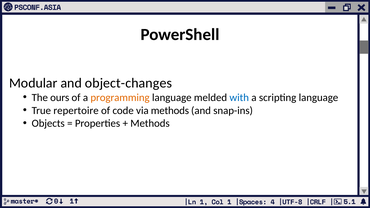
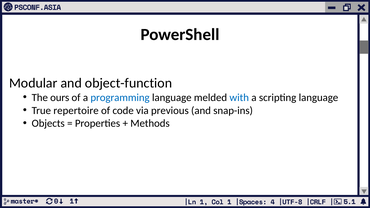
object-changes: object-changes -> object-function
programming colour: orange -> blue
via methods: methods -> previous
